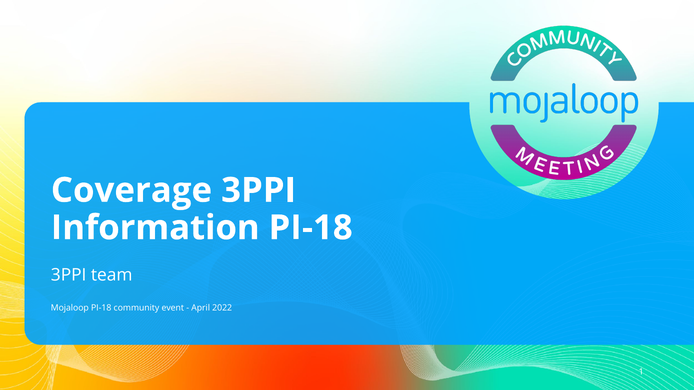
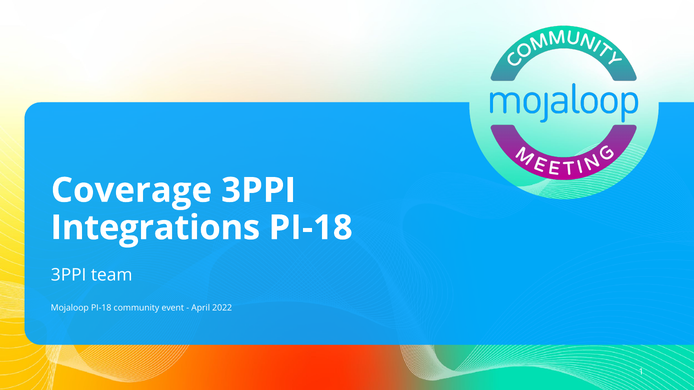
Information: Information -> Integrations
